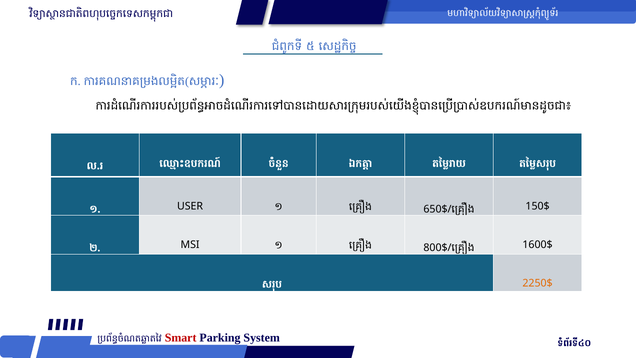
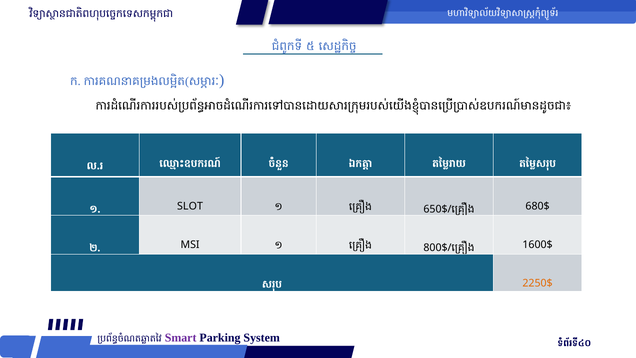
USER: USER -> SLOT
150$: 150$ -> 680$
Smart colour: red -> purple
